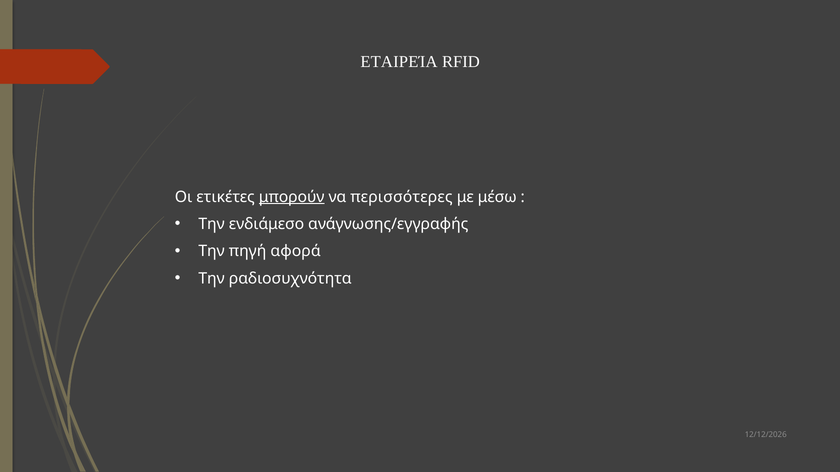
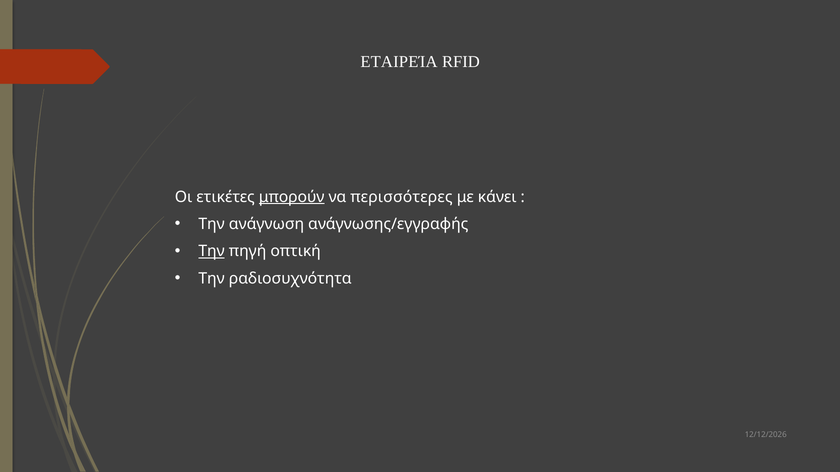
μέσω: μέσω -> κάνει
ενδιάμεσο: ενδιάμεσο -> ανάγνωση
Την at (212, 252) underline: none -> present
αφορά: αφορά -> οπτική
